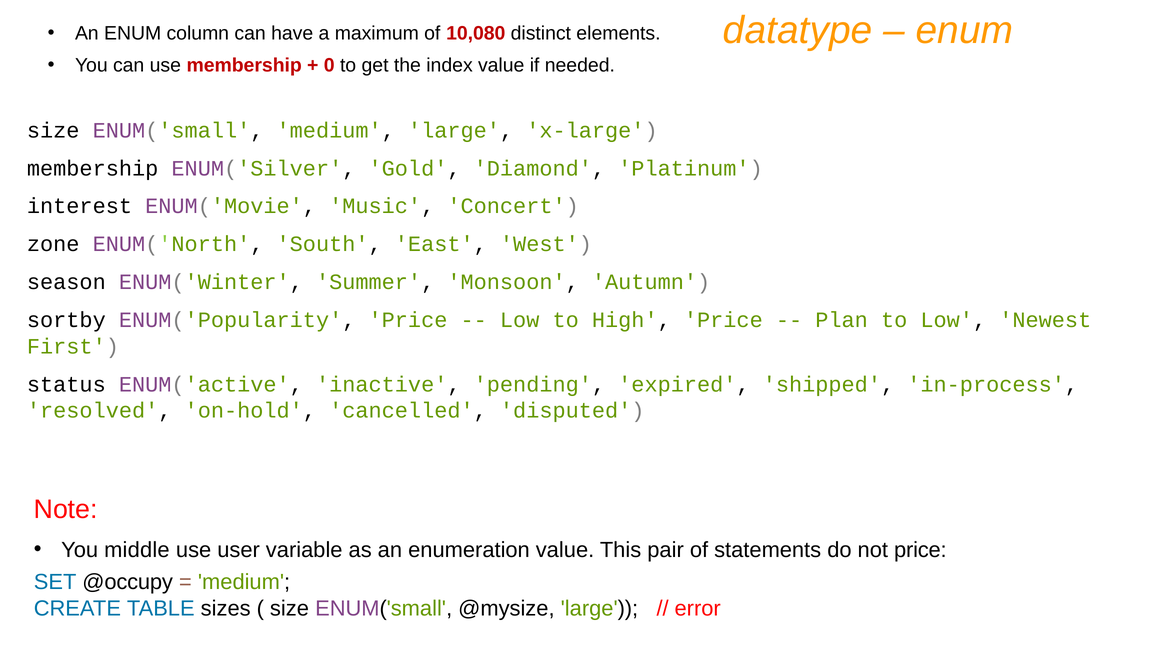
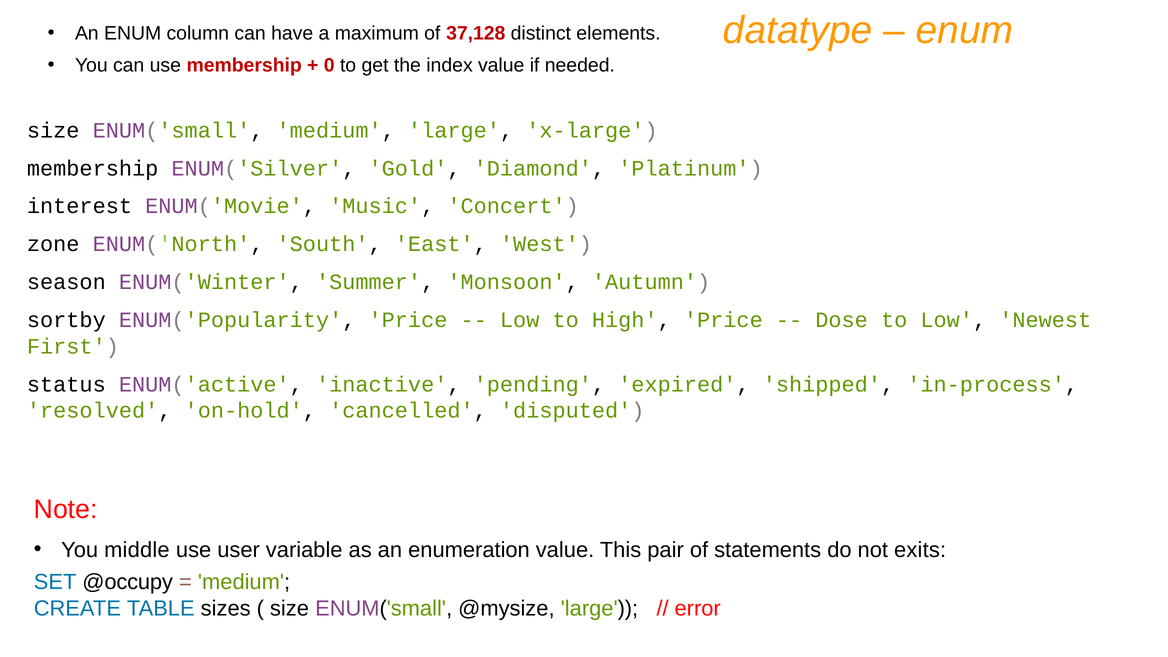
10,080: 10,080 -> 37,128
Plan: Plan -> Dose
not price: price -> exits
